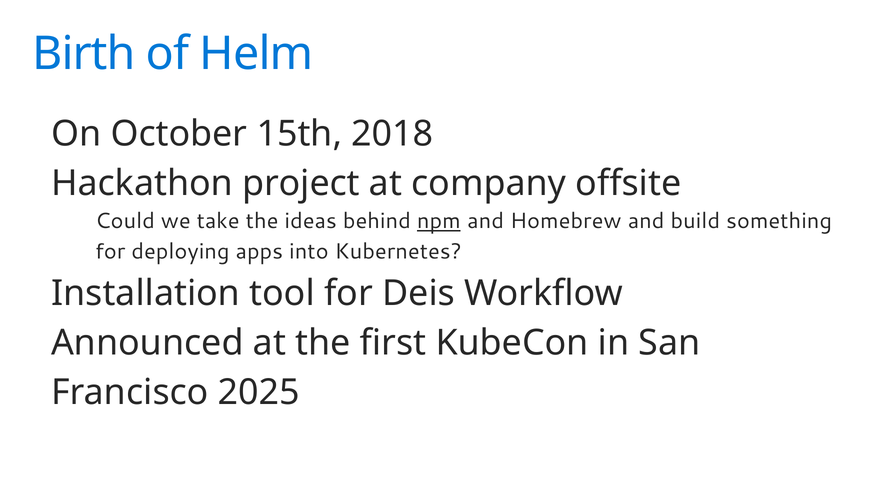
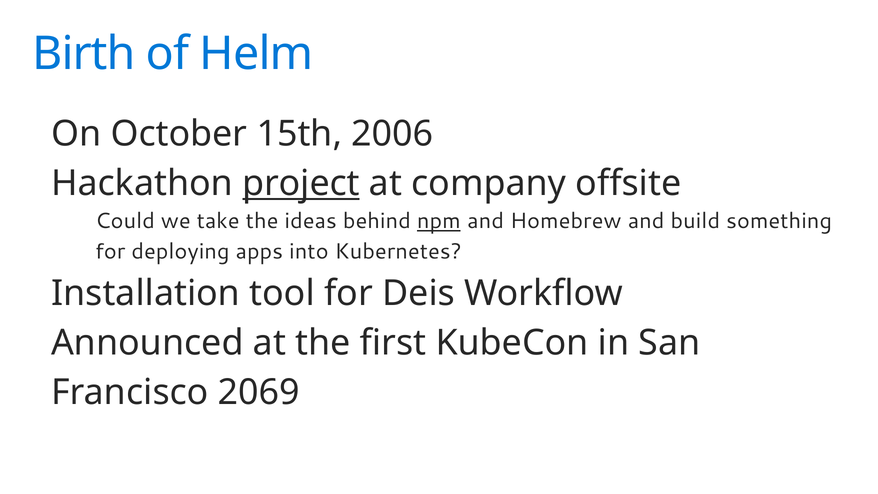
2018: 2018 -> 2006
project underline: none -> present
2025: 2025 -> 2069
